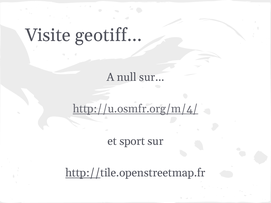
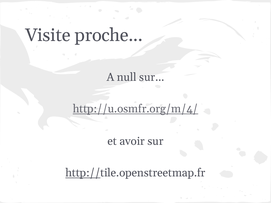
geotiff: geotiff -> proche
sport: sport -> avoir
